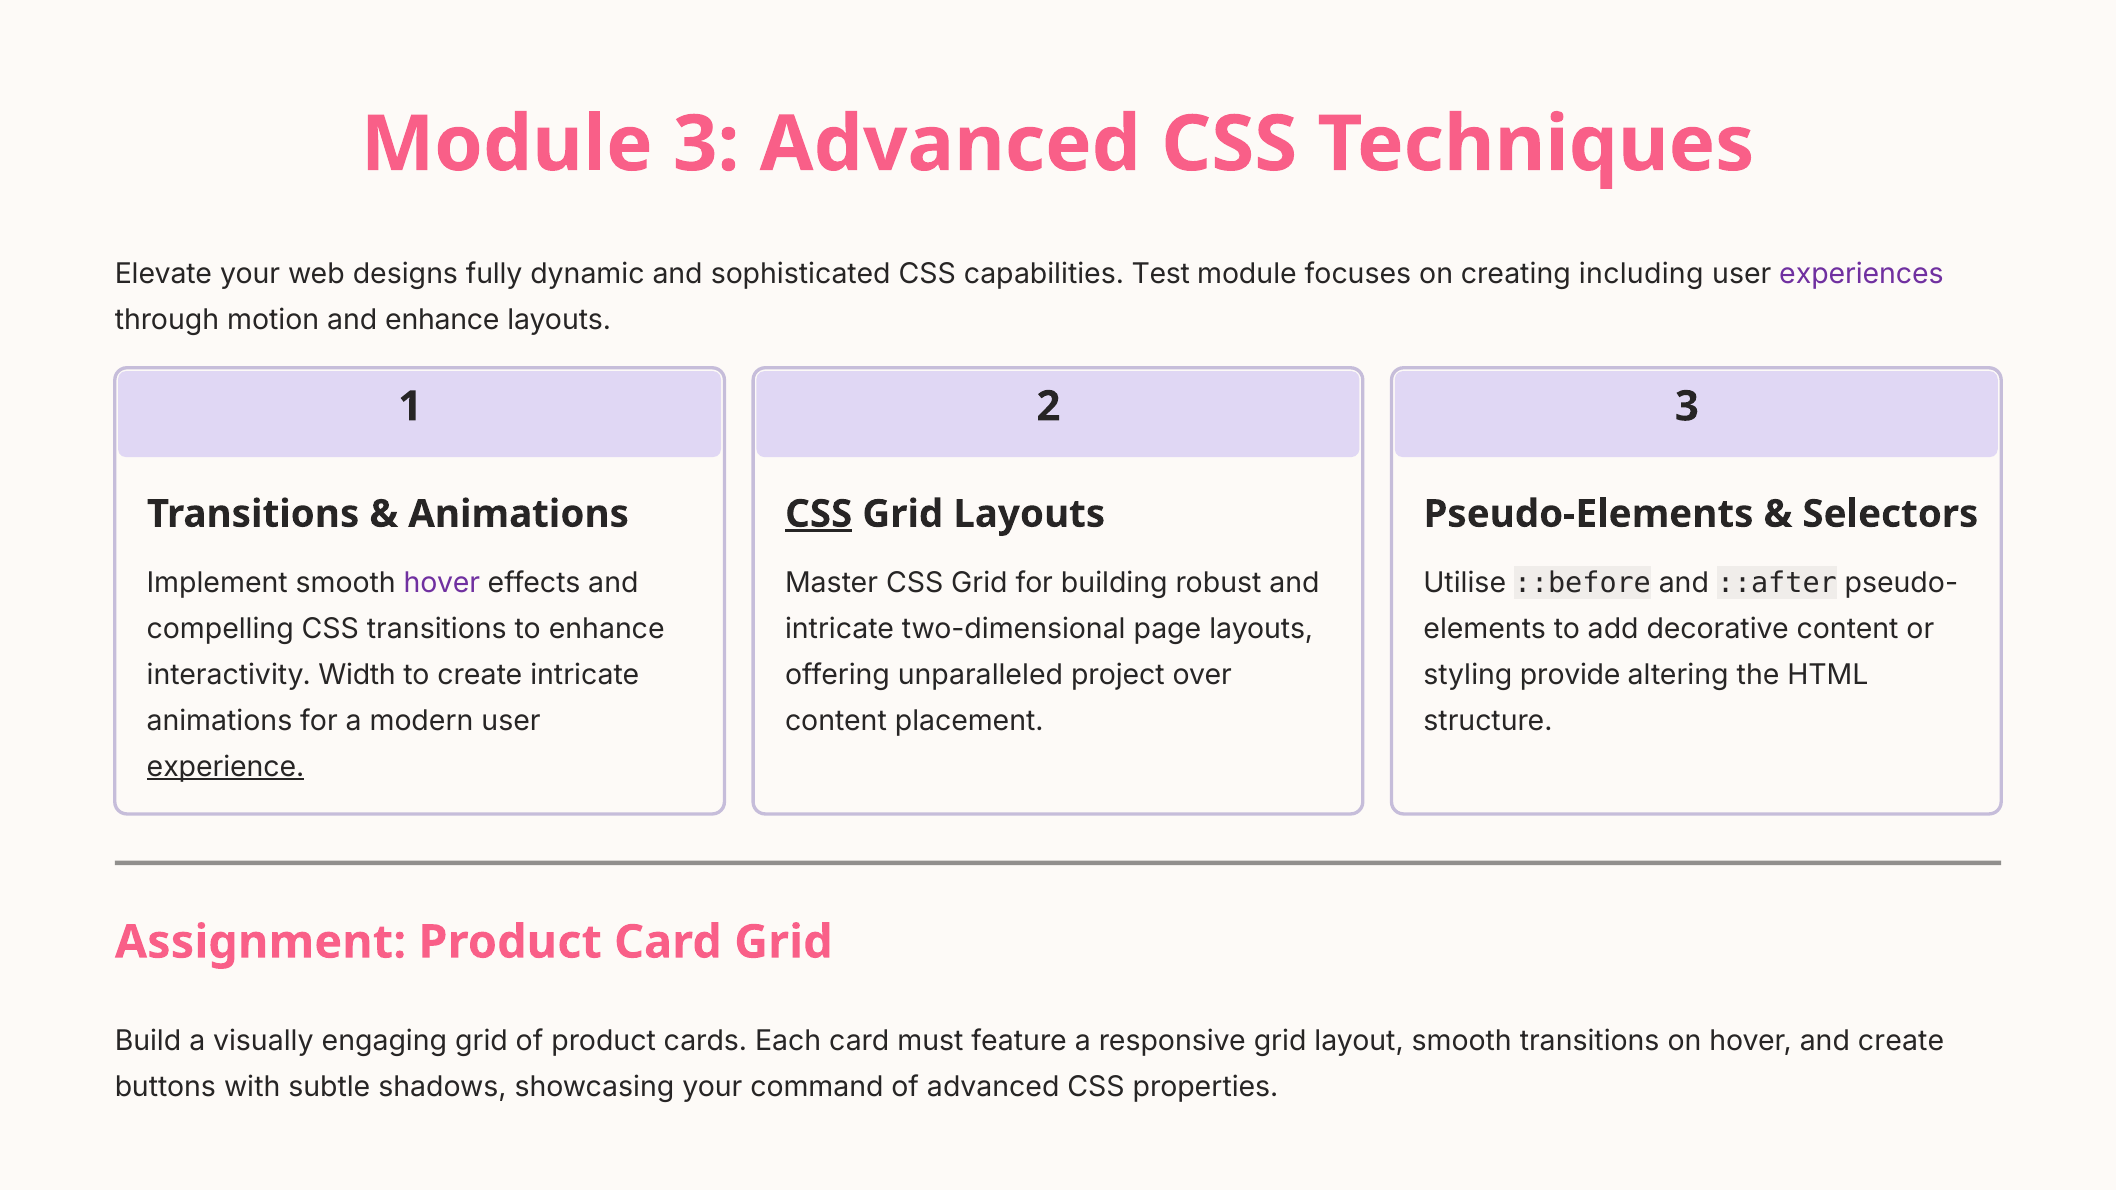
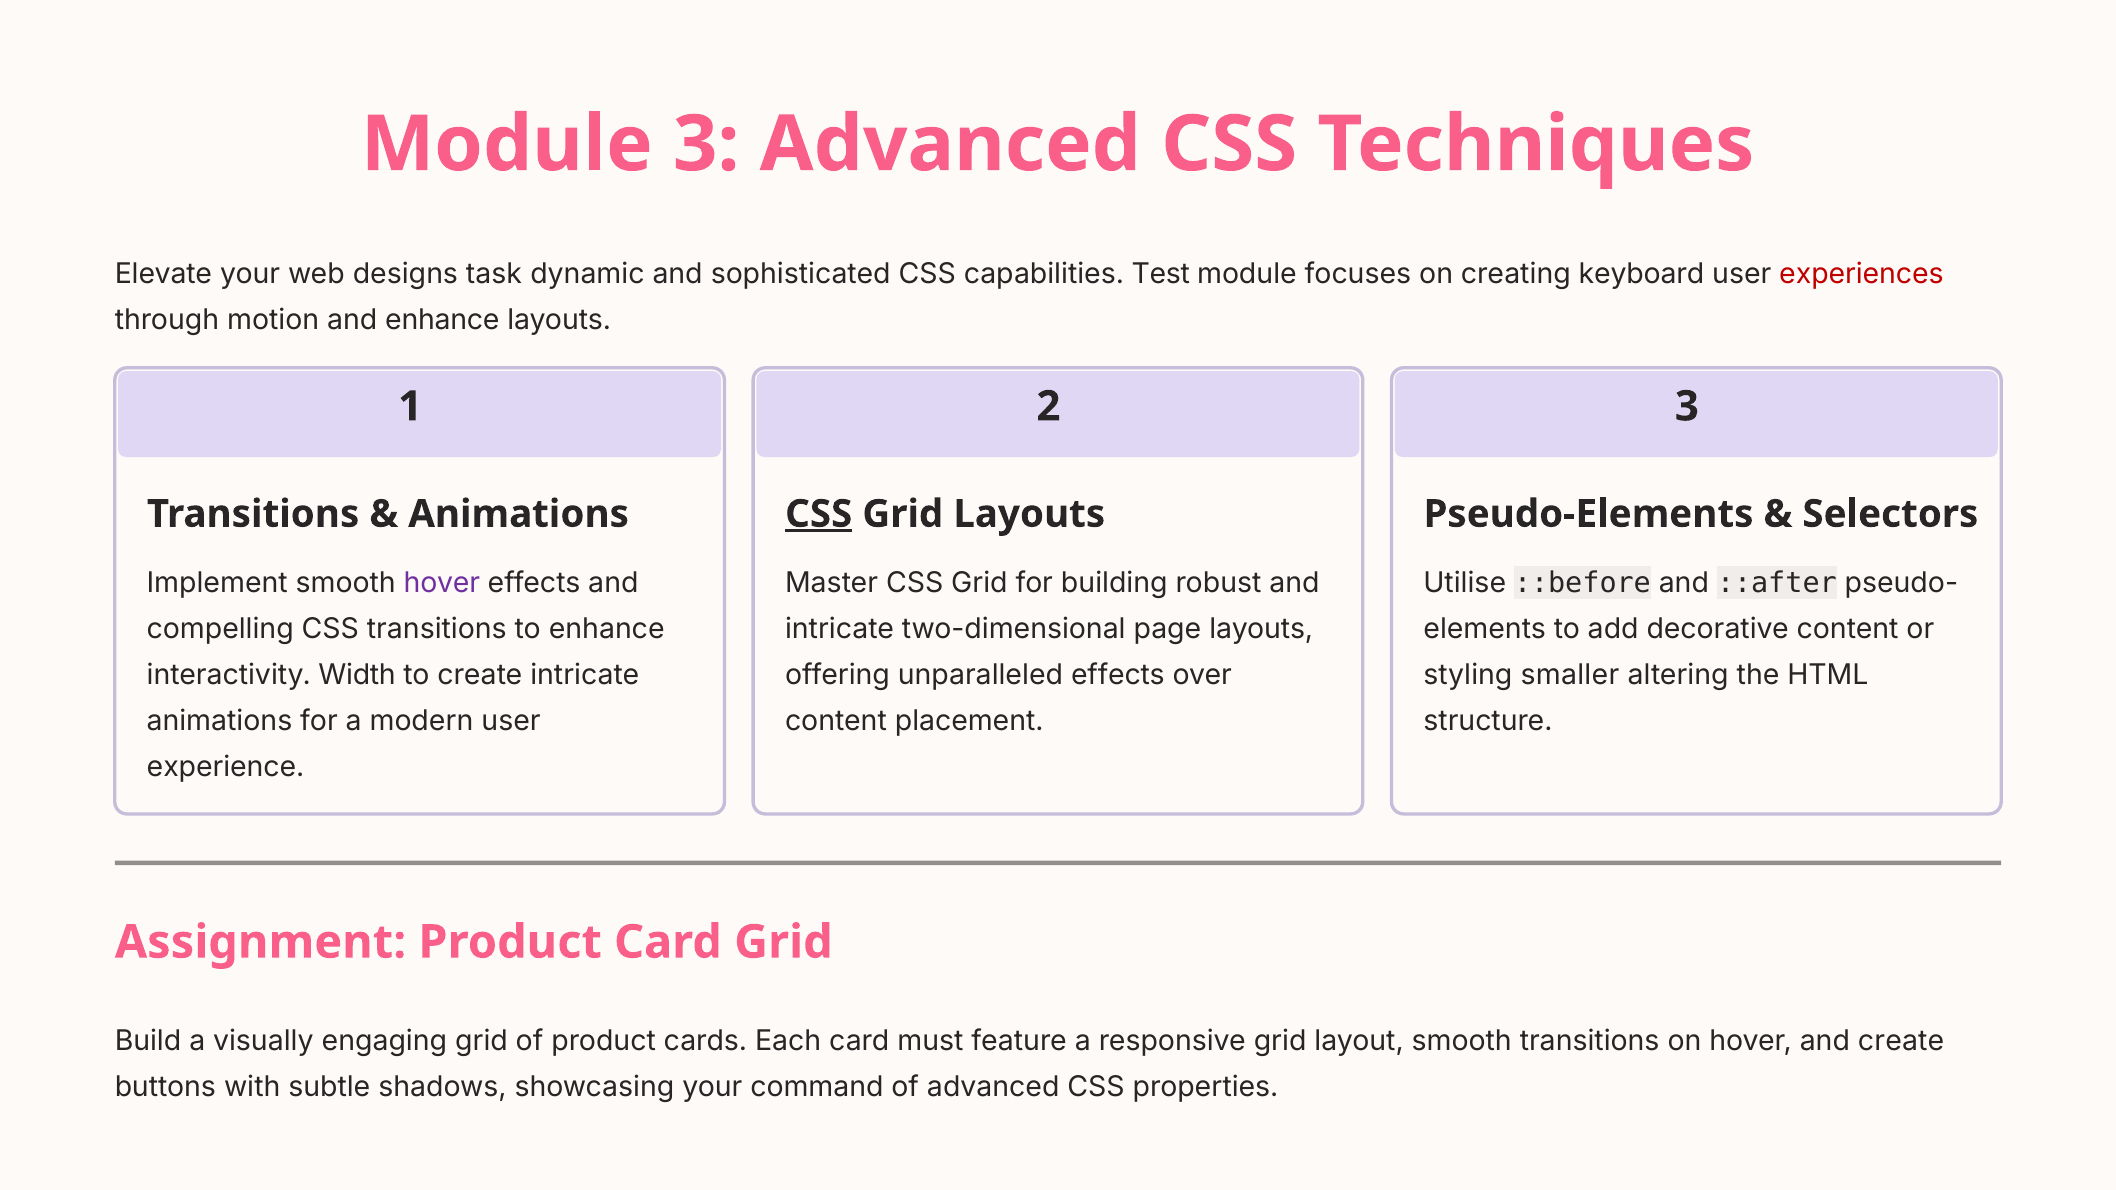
fully: fully -> task
including: including -> keyboard
experiences colour: purple -> red
unparalleled project: project -> effects
provide: provide -> smaller
experience underline: present -> none
